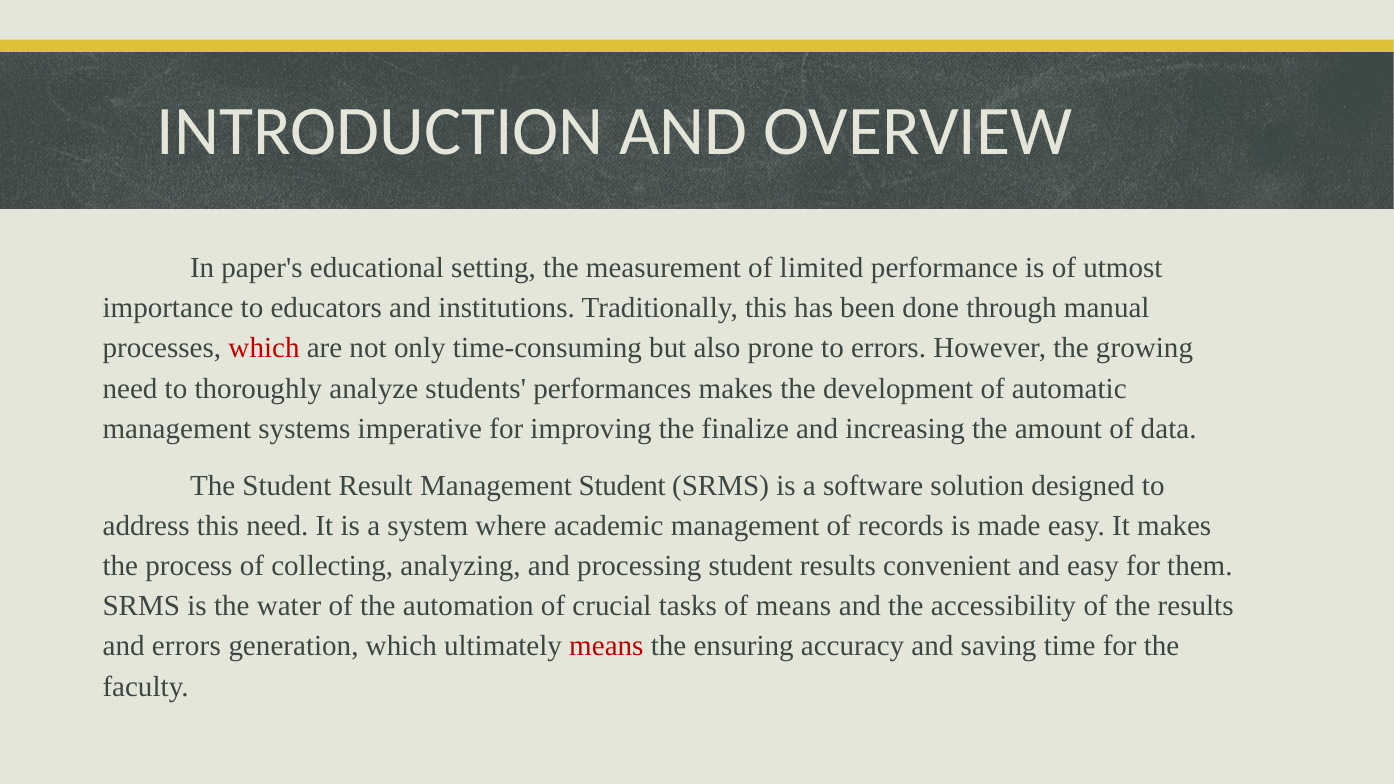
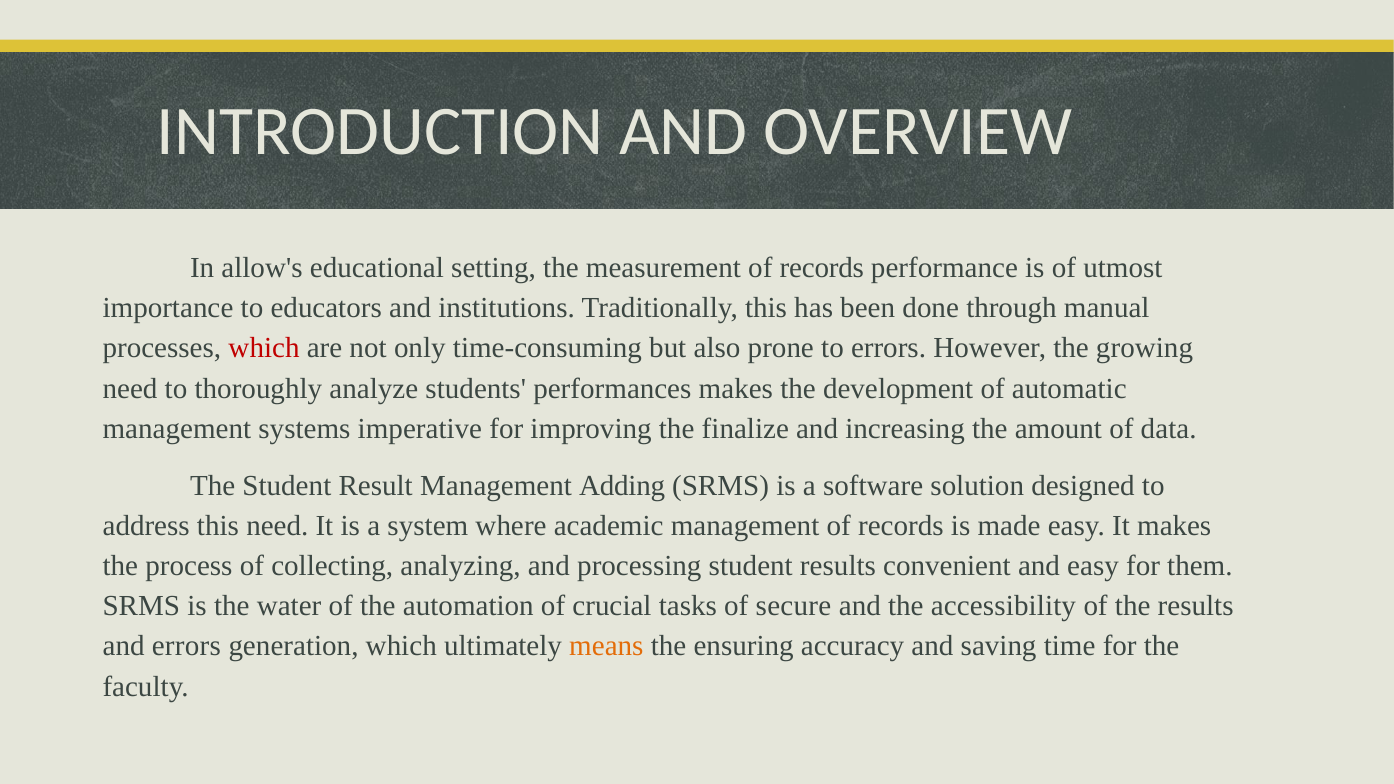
paper's: paper's -> allow's
measurement of limited: limited -> records
Management Student: Student -> Adding
of means: means -> secure
means at (606, 646) colour: red -> orange
